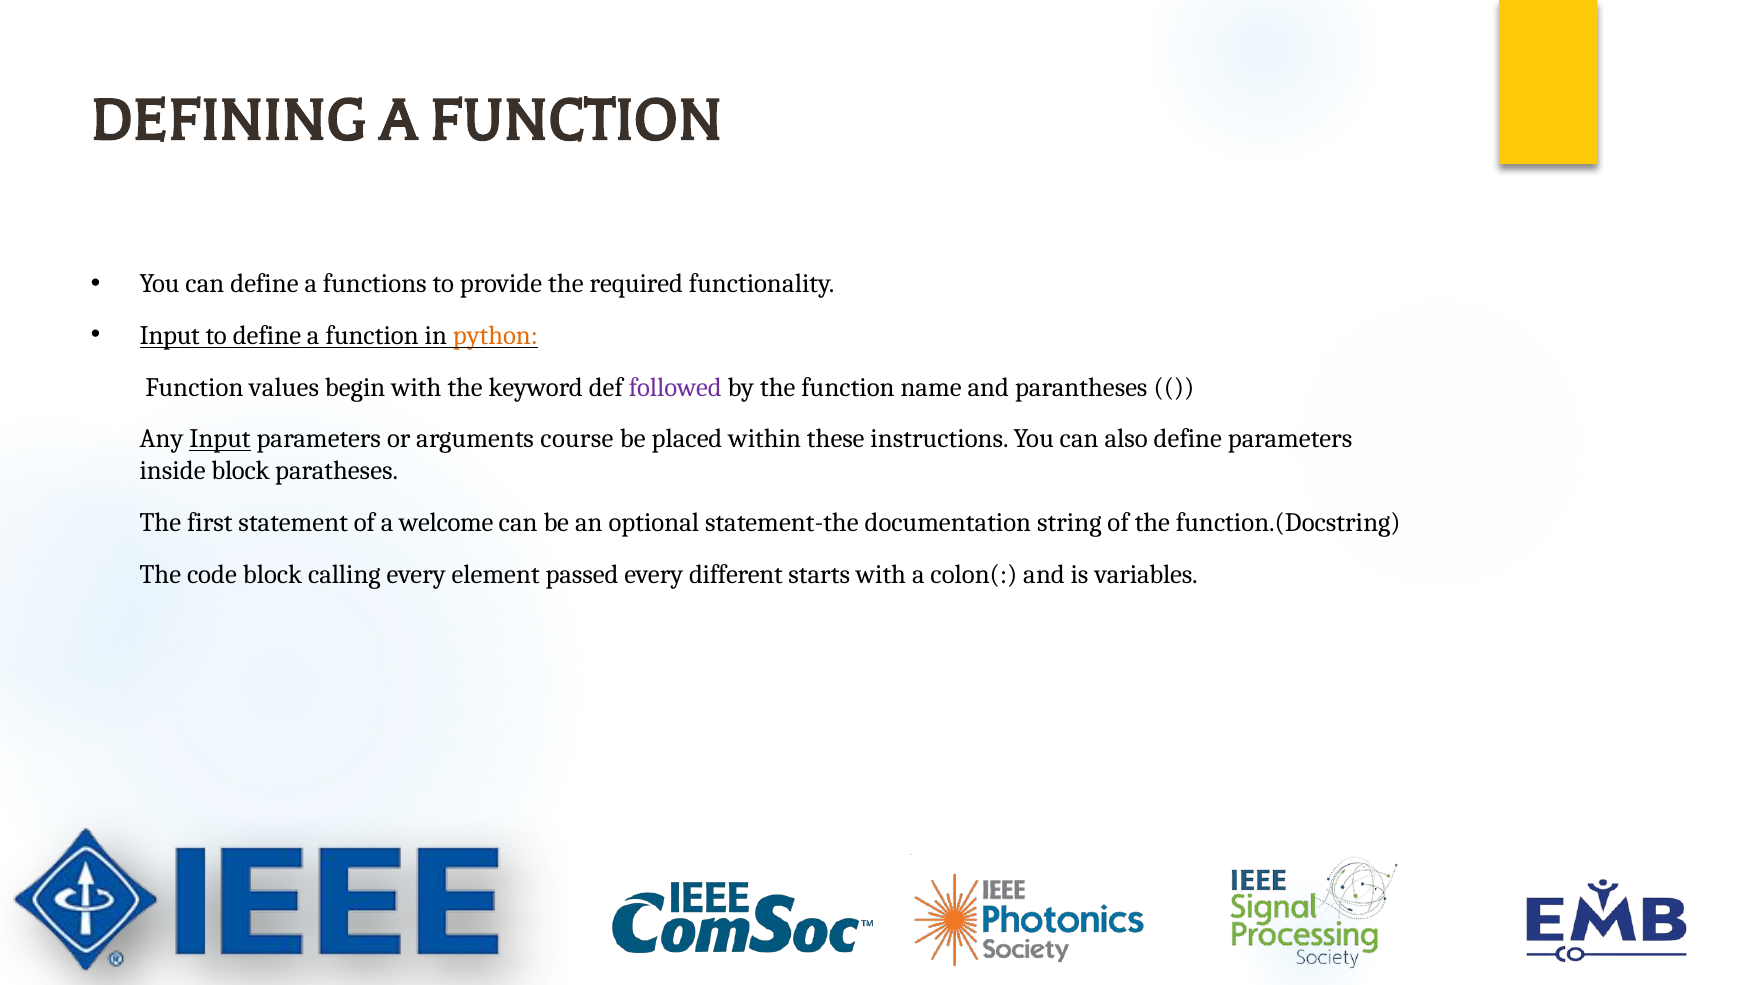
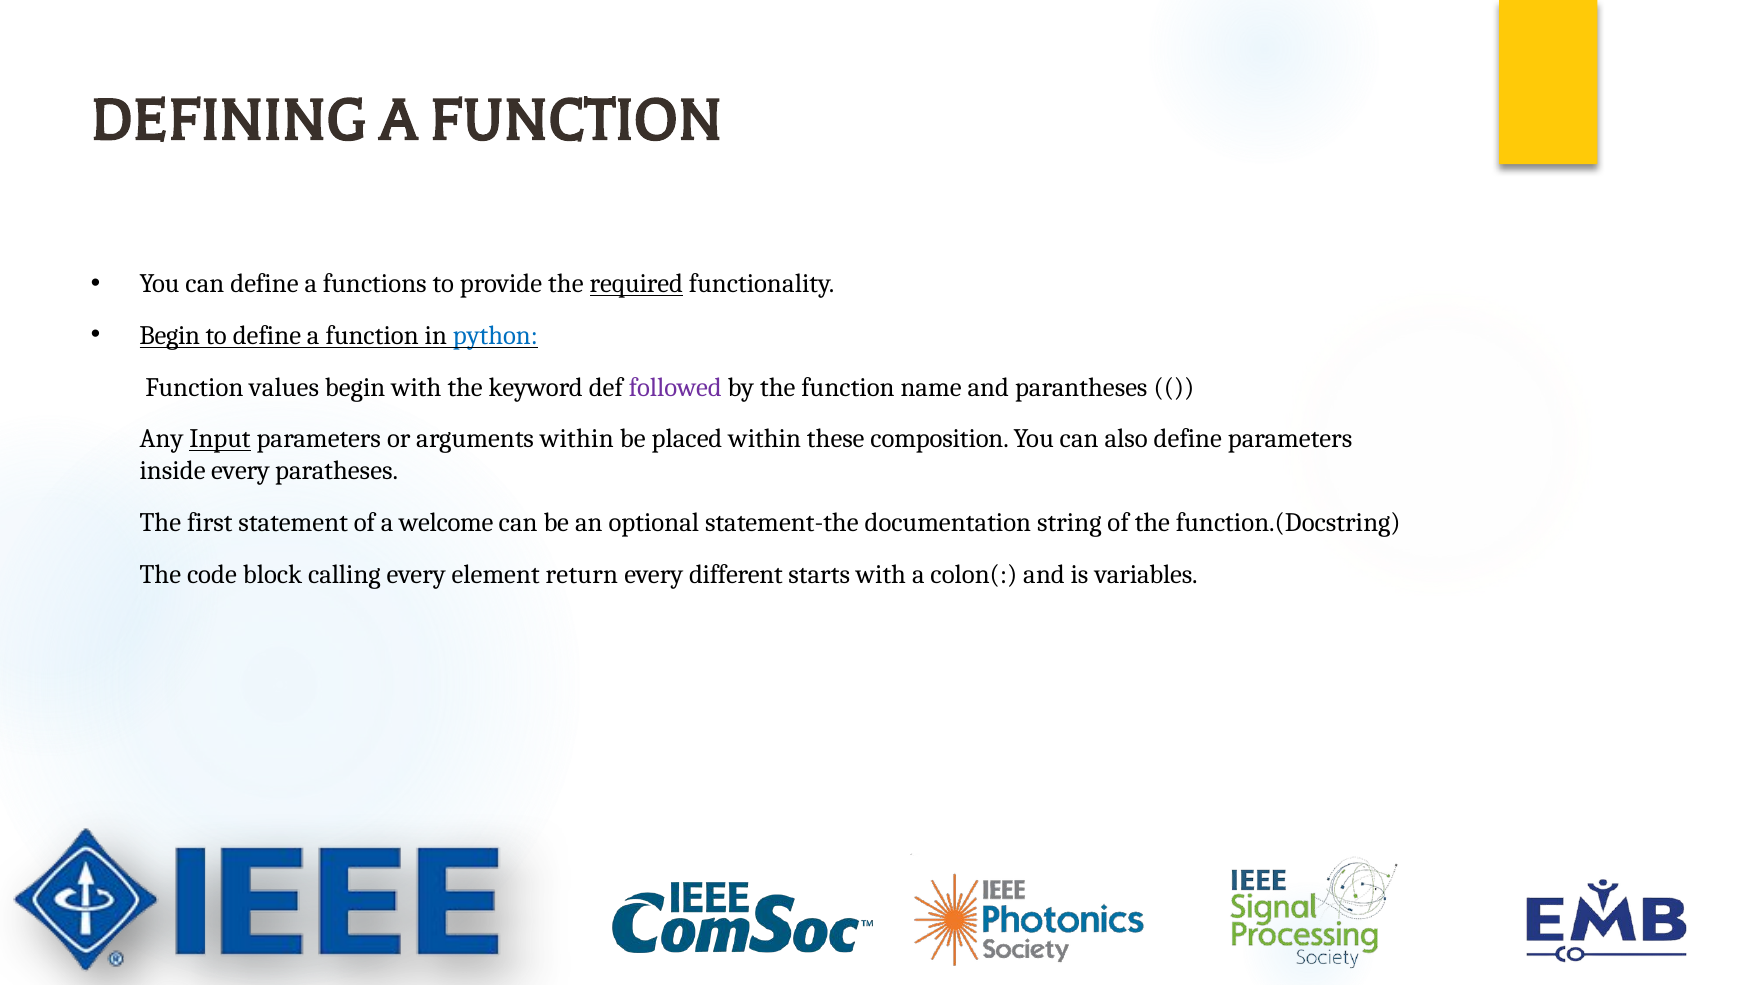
required underline: none -> present
Input at (170, 336): Input -> Begin
python colour: orange -> blue
arguments course: course -> within
instructions: instructions -> composition
inside block: block -> every
passed: passed -> return
